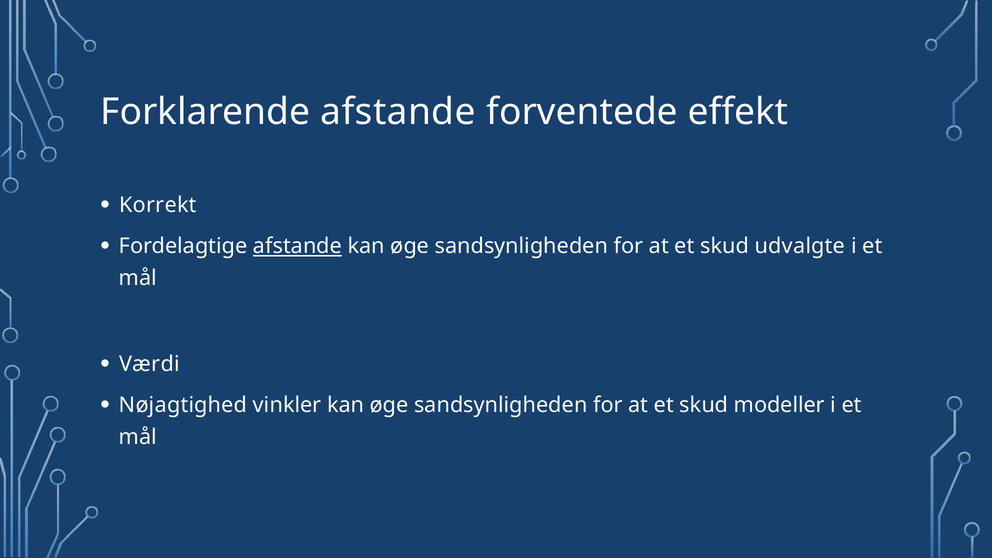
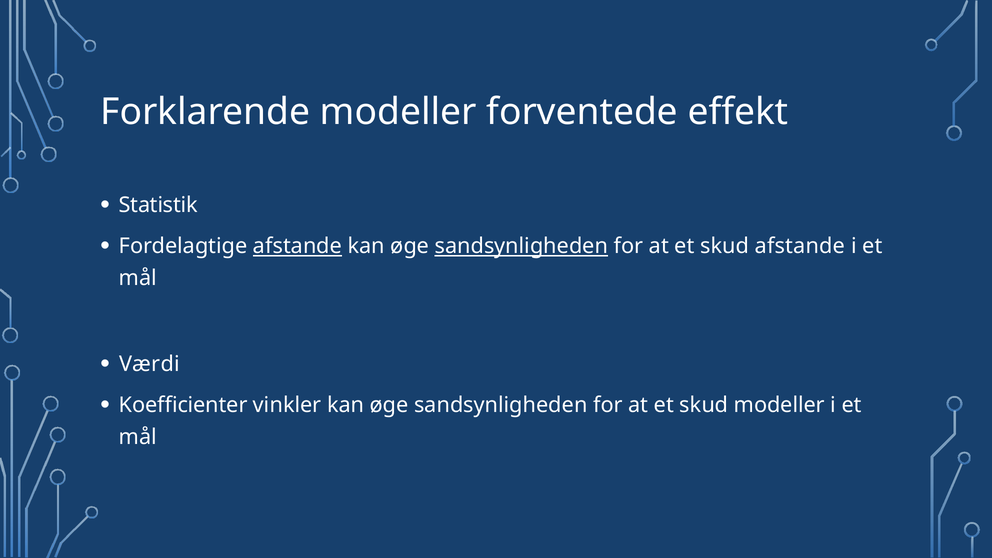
Forklarende afstande: afstande -> modeller
Korrekt: Korrekt -> Statistik
sandsynligheden at (521, 246) underline: none -> present
skud udvalgte: udvalgte -> afstande
Nøjagtighed: Nøjagtighed -> Koefficienter
